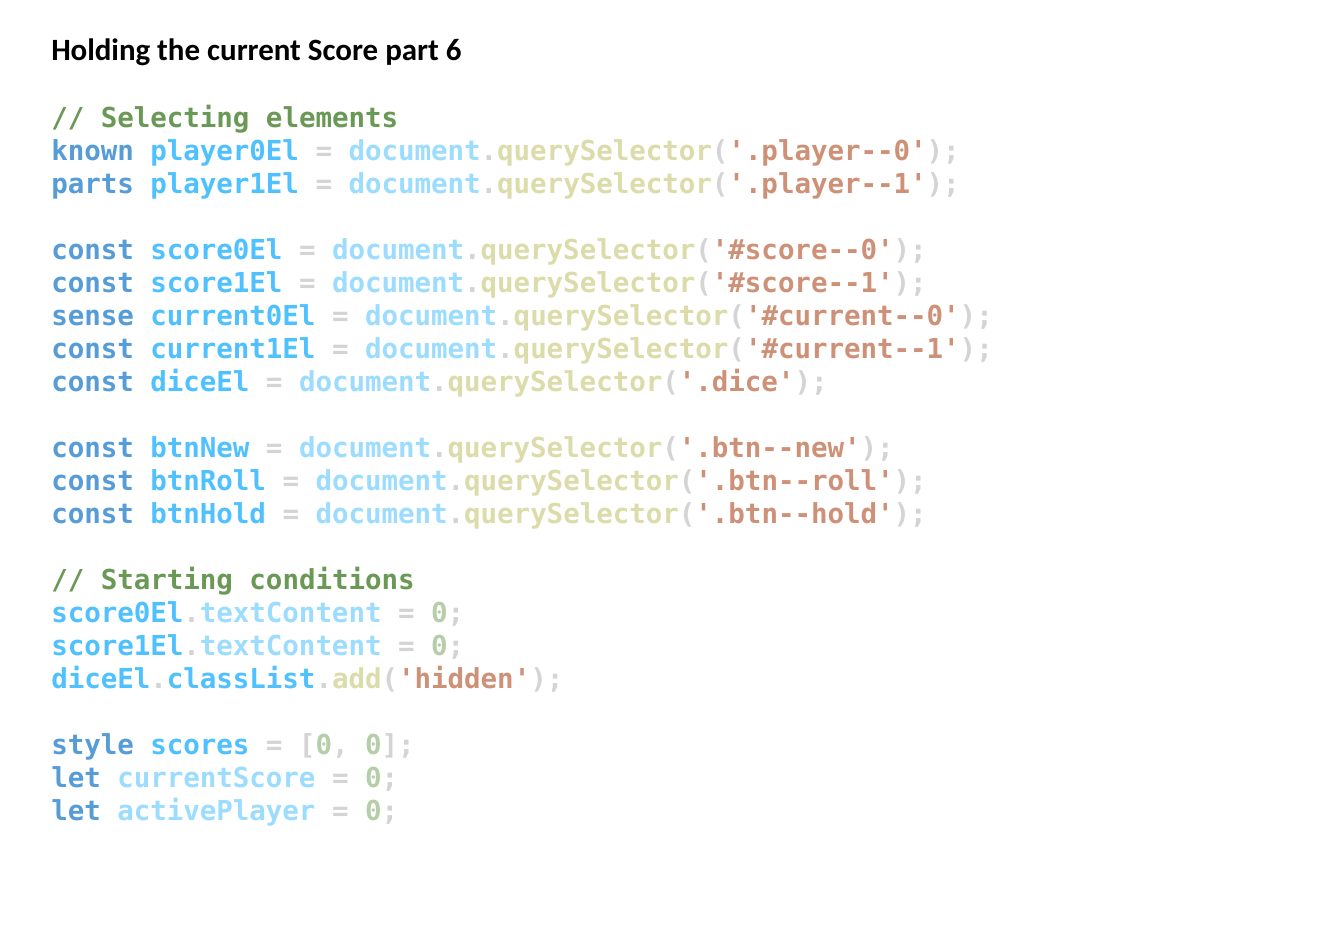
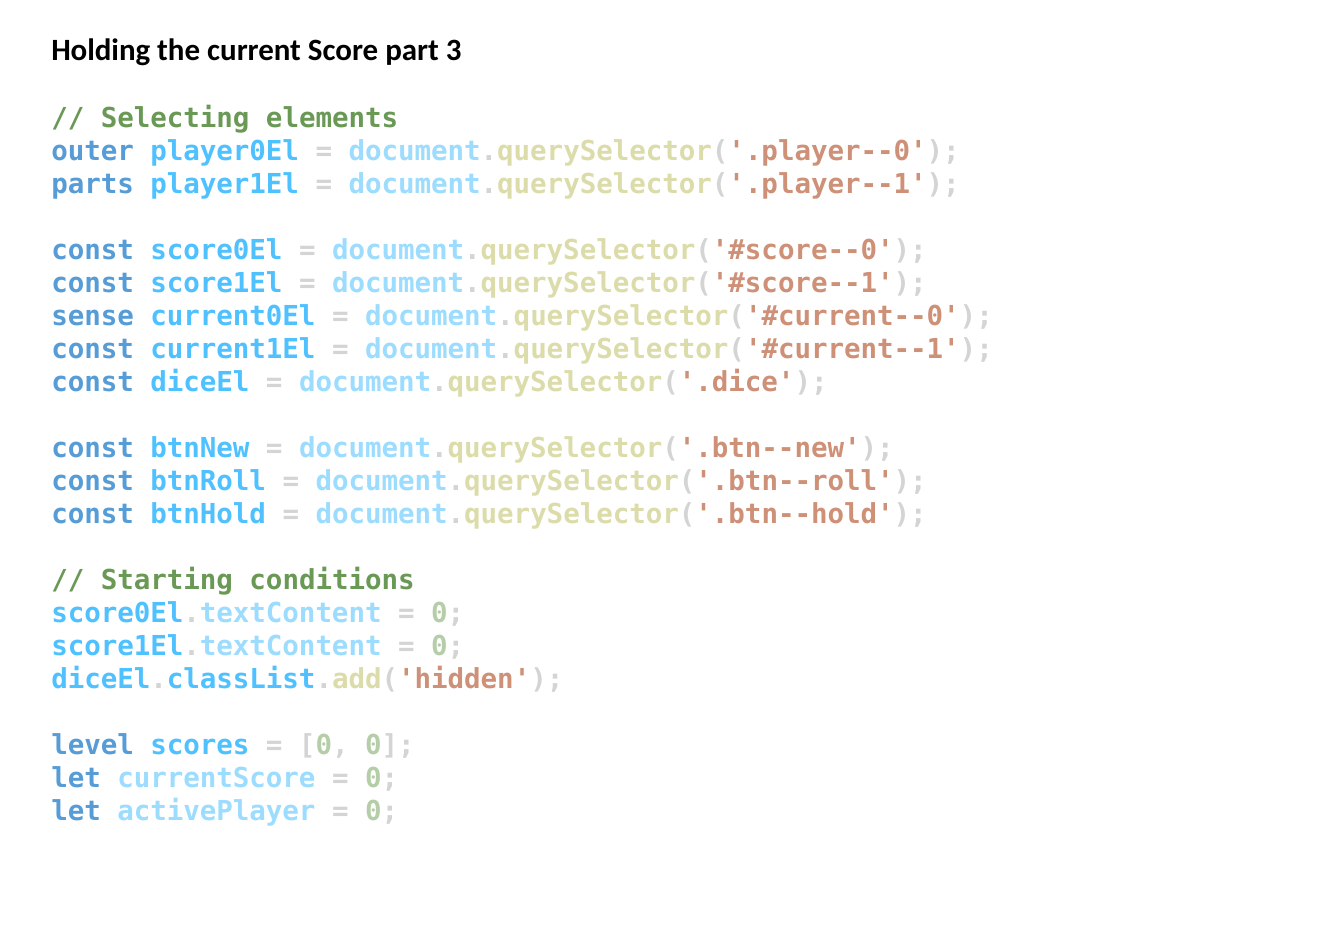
6: 6 -> 3
known: known -> outer
style: style -> level
